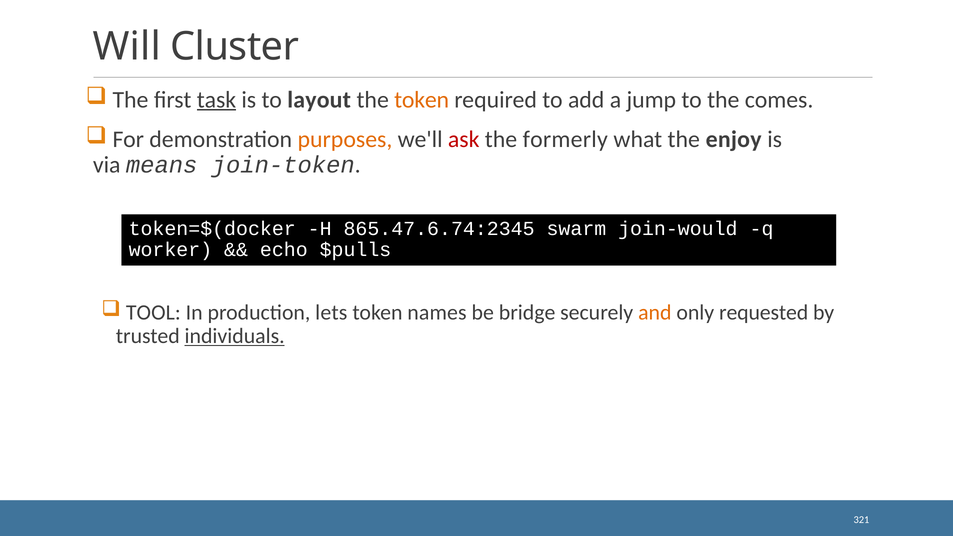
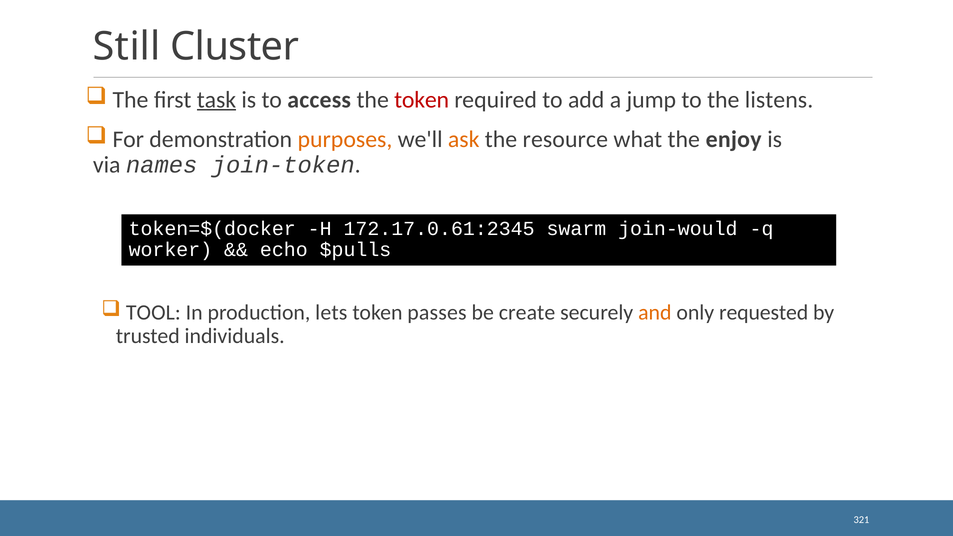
Will: Will -> Still
layout: layout -> access
token at (422, 100) colour: orange -> red
comes: comes -> listens
ask colour: red -> orange
formerly: formerly -> resource
means: means -> names
865.47.6.74:2345: 865.47.6.74:2345 -> 172.17.0.61:2345
names: names -> passes
bridge: bridge -> create
individuals underline: present -> none
